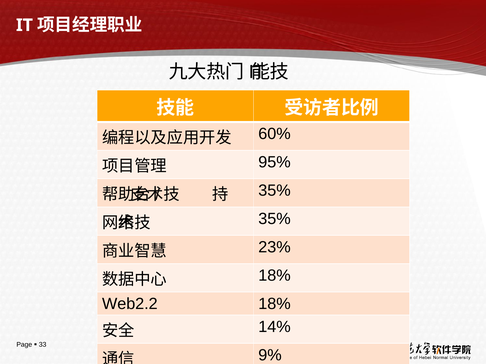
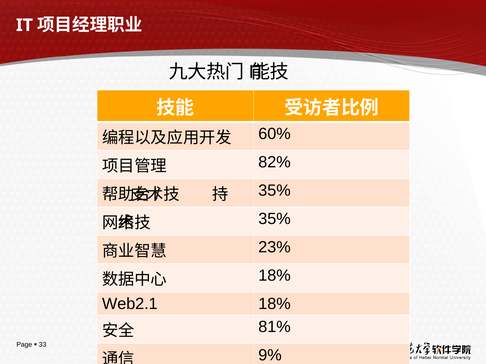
95%: 95% -> 82%
Web2.2: Web2.2 -> Web2.1
14%: 14% -> 81%
